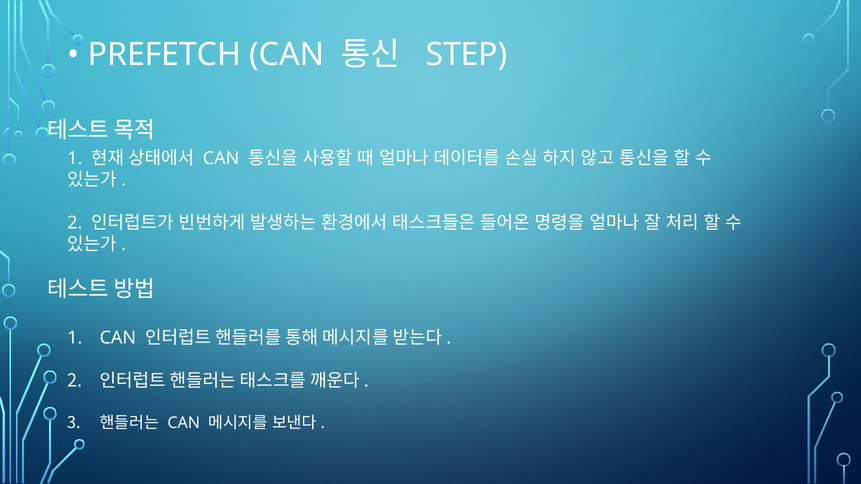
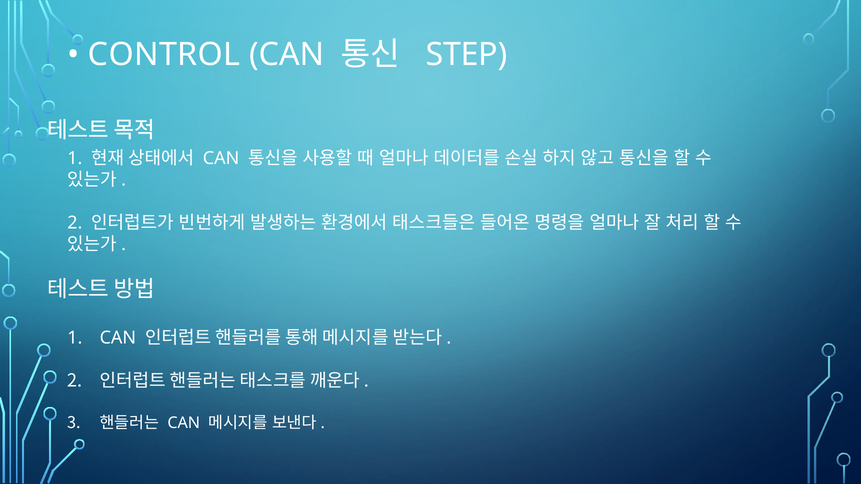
PREFETCH: PREFETCH -> CONTROL
